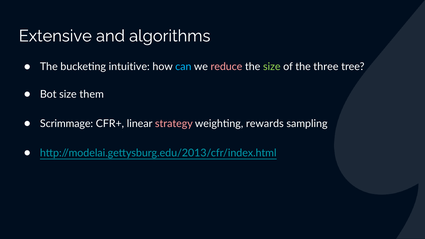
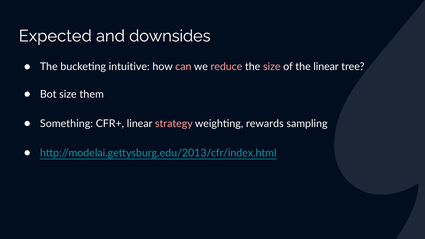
Extensive: Extensive -> Expected
algorithms: algorithms -> downsides
can colour: light blue -> pink
size at (272, 67) colour: light green -> pink
the three: three -> linear
Scrimmage: Scrimmage -> Something
